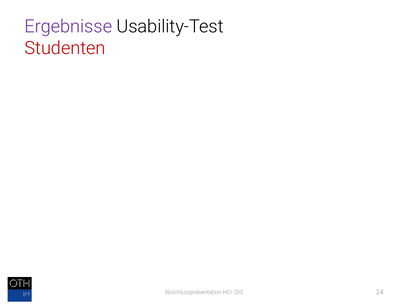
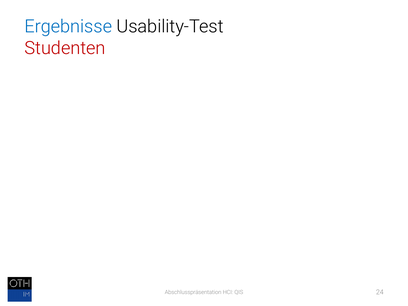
Ergebnisse colour: purple -> blue
